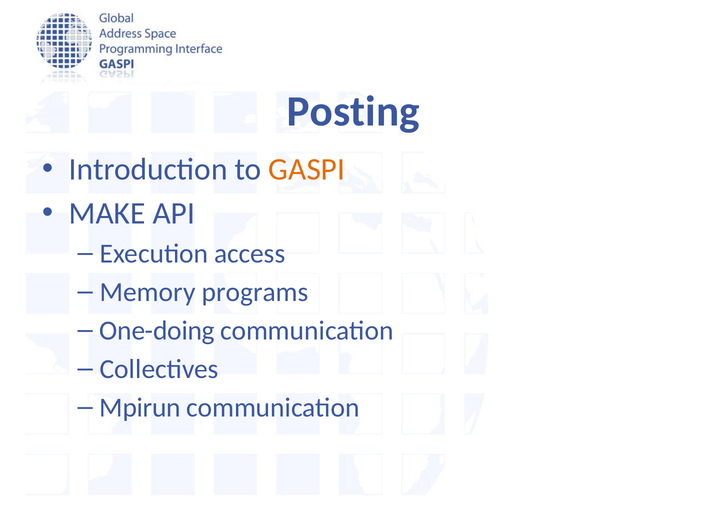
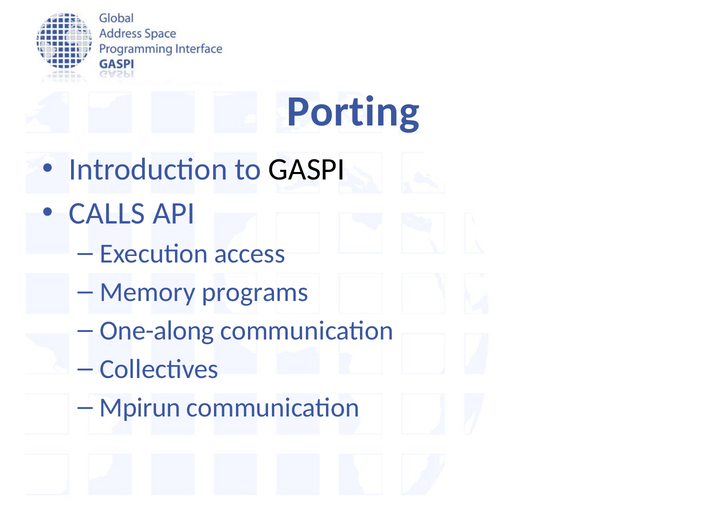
Posting: Posting -> Porting
GASPI colour: orange -> black
MAKE: MAKE -> CALLS
One-doing: One-doing -> One-along
